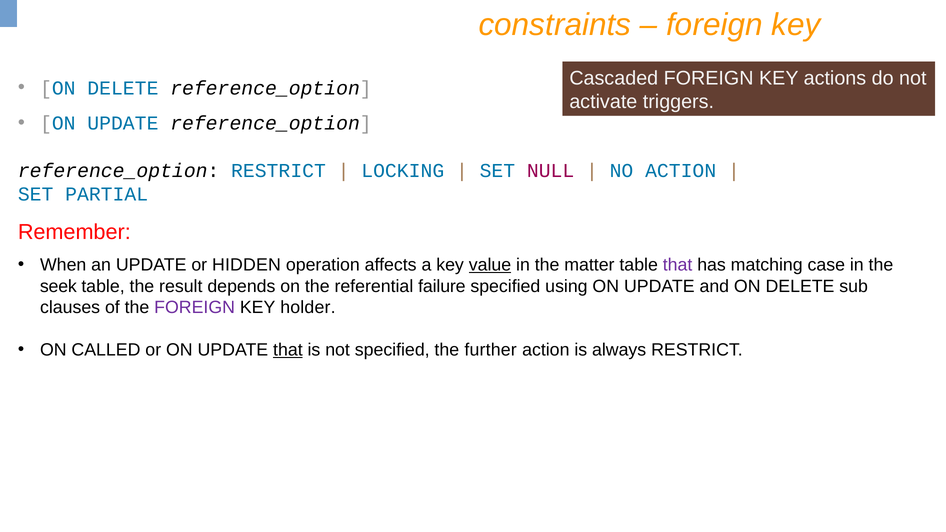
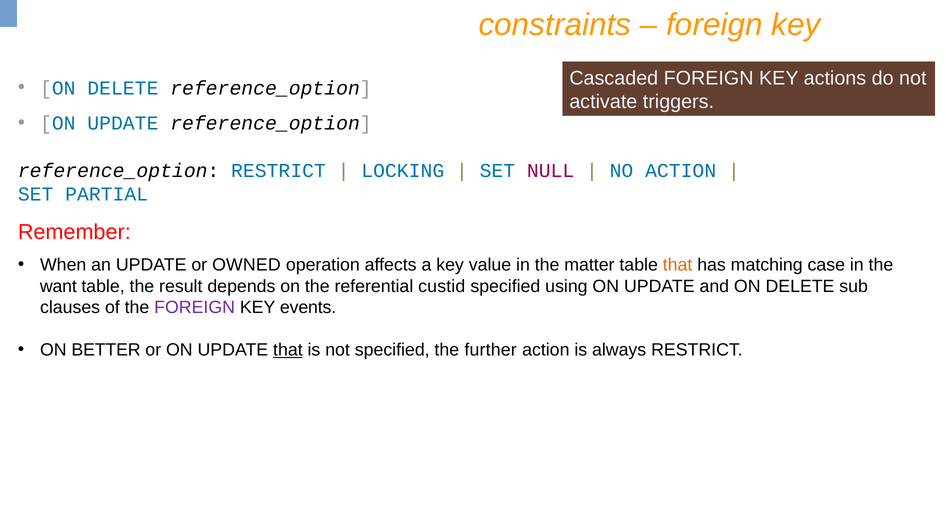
HIDDEN: HIDDEN -> OWNED
value underline: present -> none
that at (678, 265) colour: purple -> orange
seek: seek -> want
failure: failure -> custid
holder: holder -> events
CALLED: CALLED -> BETTER
